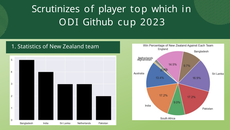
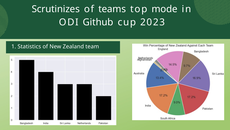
player: player -> teams
which: which -> mode
